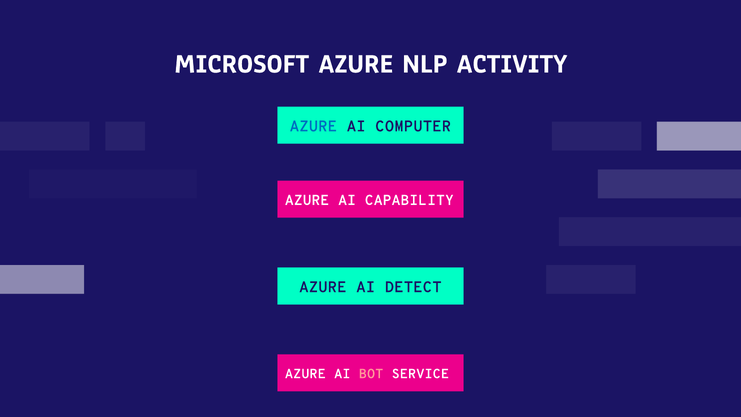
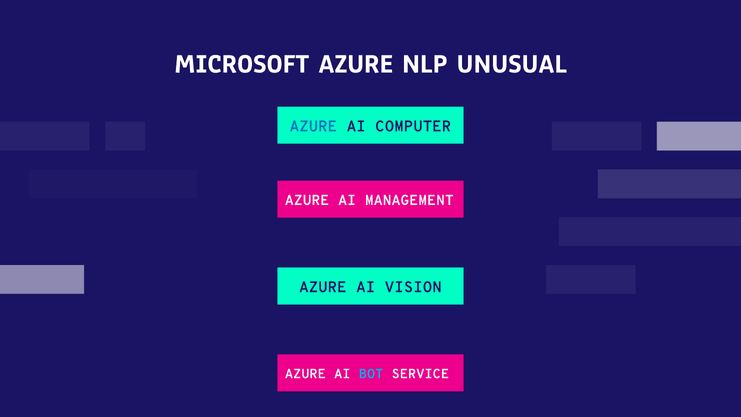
ACTIVITY: ACTIVITY -> UNUSUAL
CAPABILITY: CAPABILITY -> MANAGEMENT
DETECT: DETECT -> VISION
BOT colour: pink -> light blue
